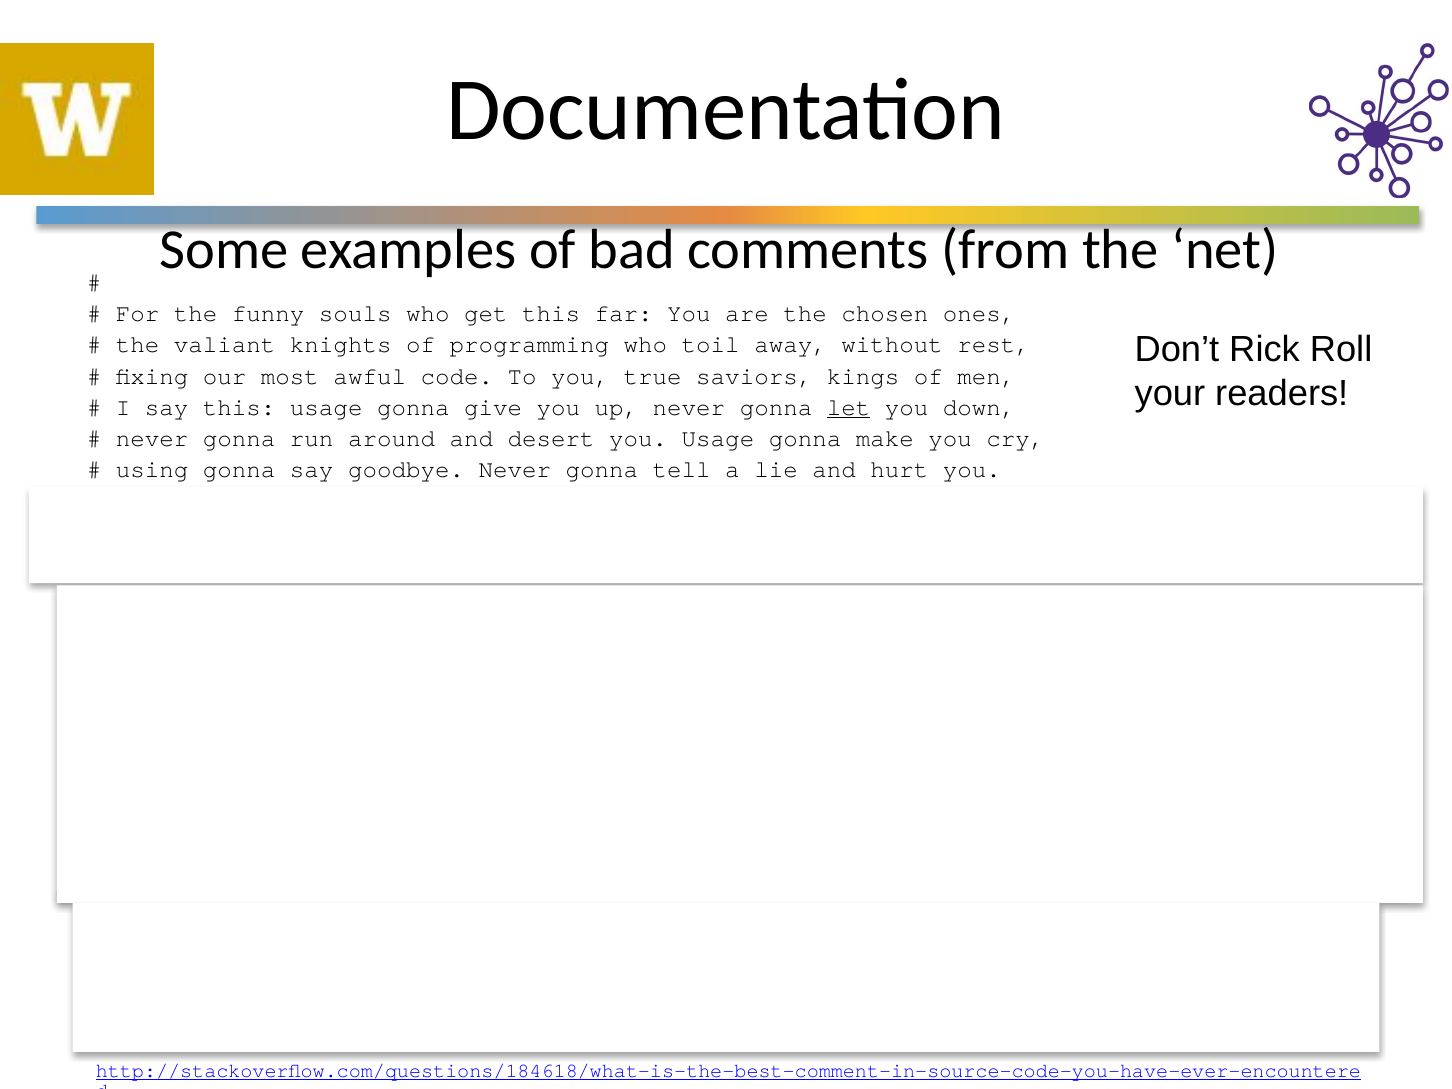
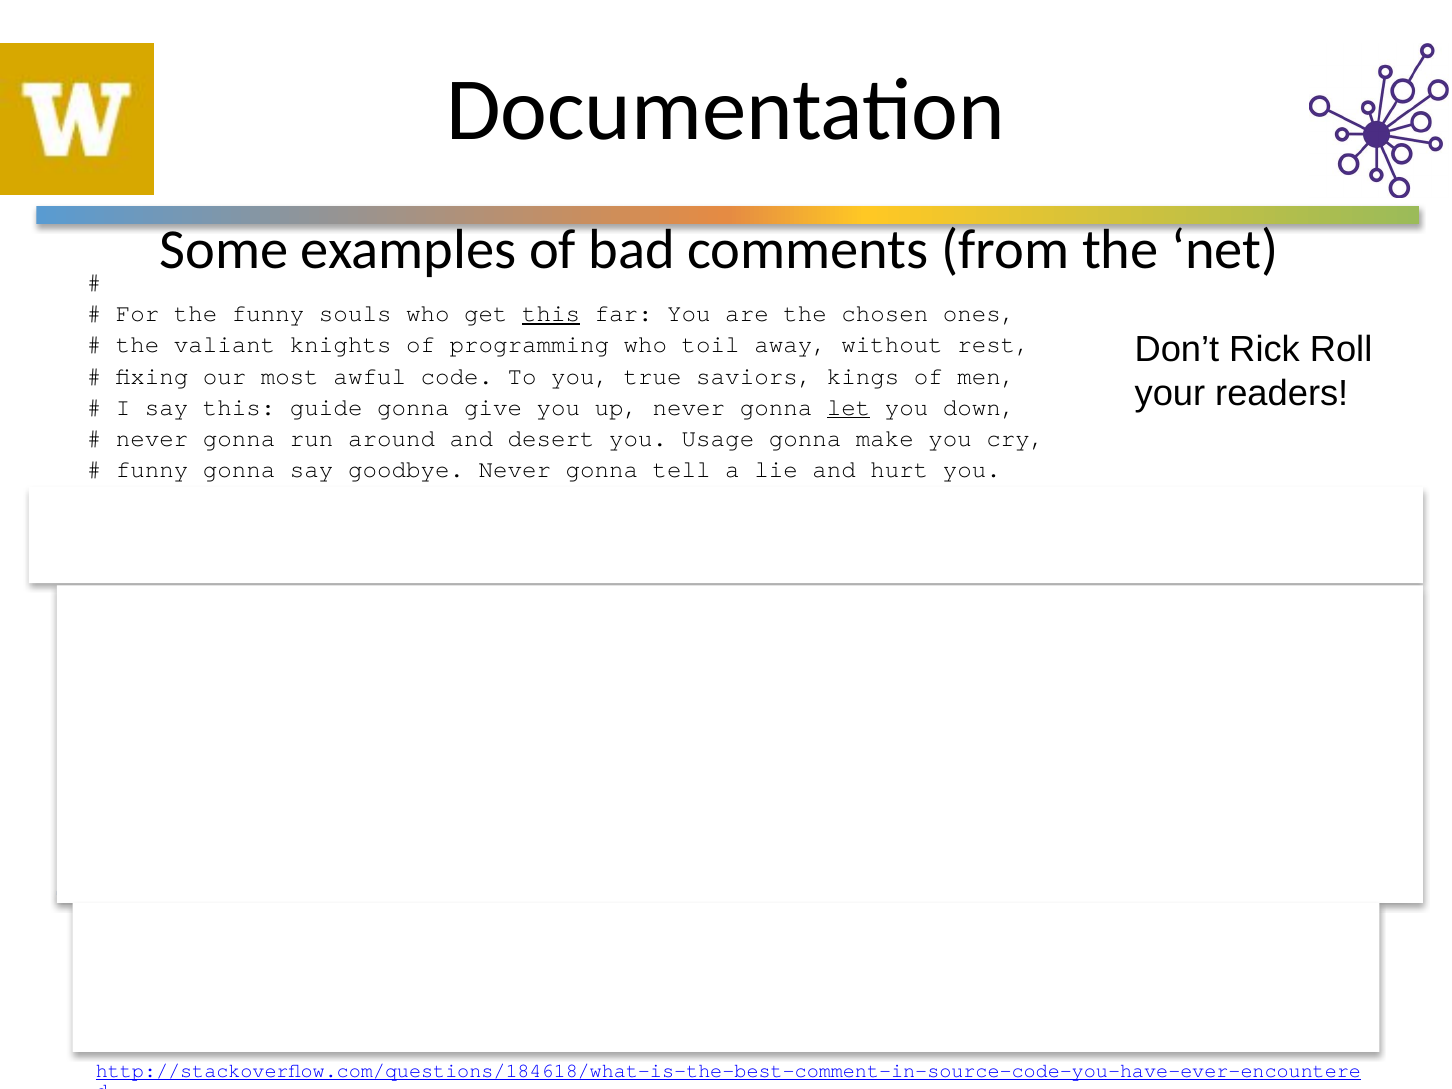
this at (551, 314) underline: none -> present
this usage: usage -> guide
using at (152, 470): using -> funny
